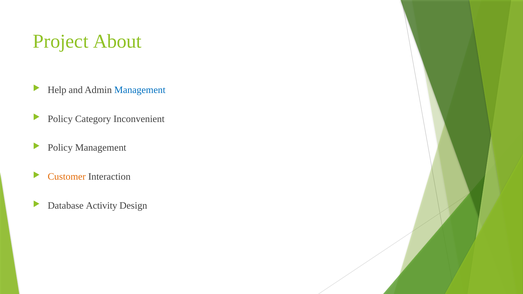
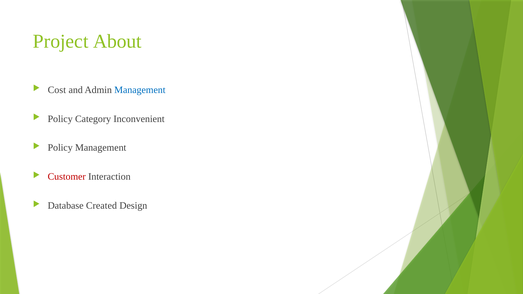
Help: Help -> Cost
Customer colour: orange -> red
Activity: Activity -> Created
